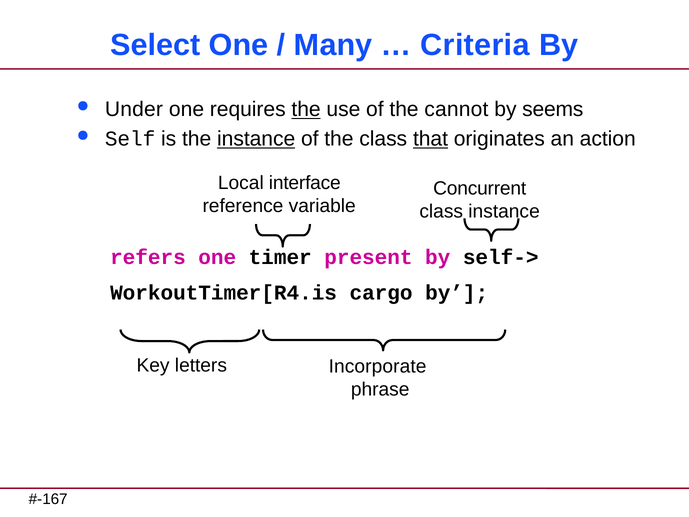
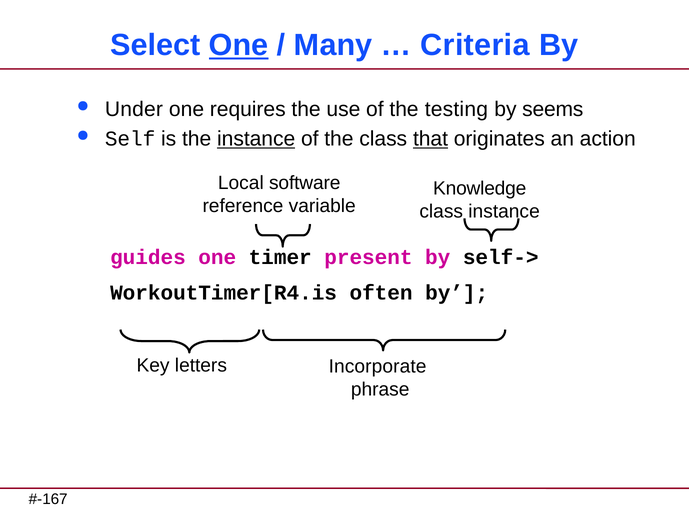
One at (239, 45) underline: none -> present
the at (306, 109) underline: present -> none
cannot: cannot -> testing
interface: interface -> software
Concurrent: Concurrent -> Knowledge
refers: refers -> guides
cargo: cargo -> often
